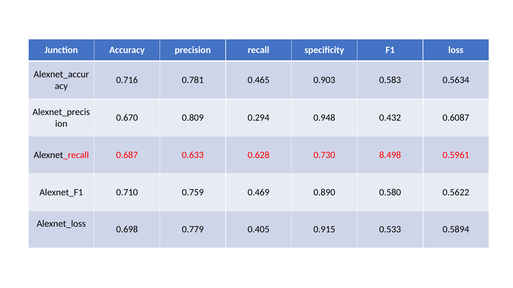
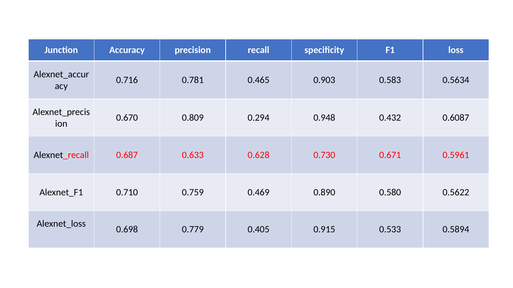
8.498: 8.498 -> 0.671
